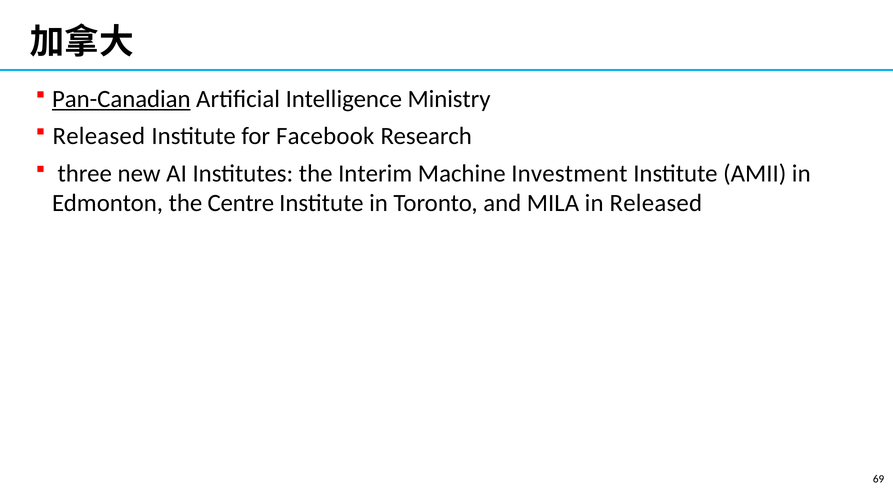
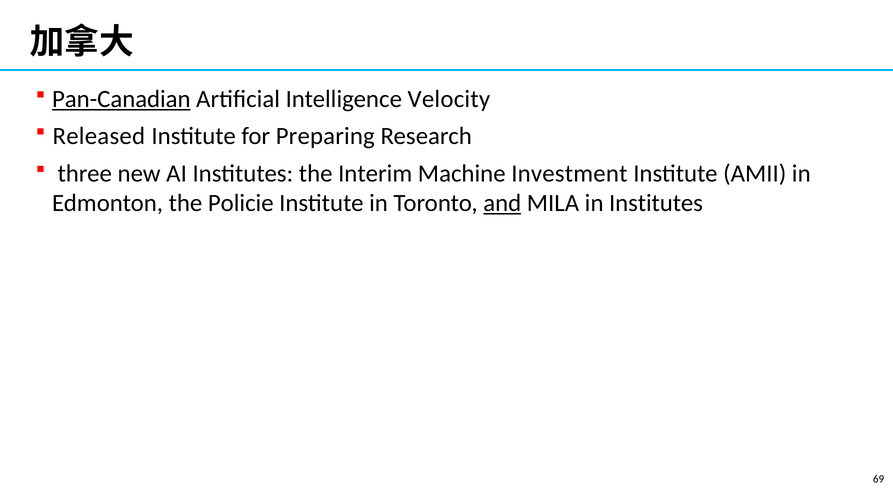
Ministry: Ministry -> Velocity
Facebook: Facebook -> Preparing
Centre: Centre -> Policie
and underline: none -> present
in Released: Released -> Institutes
